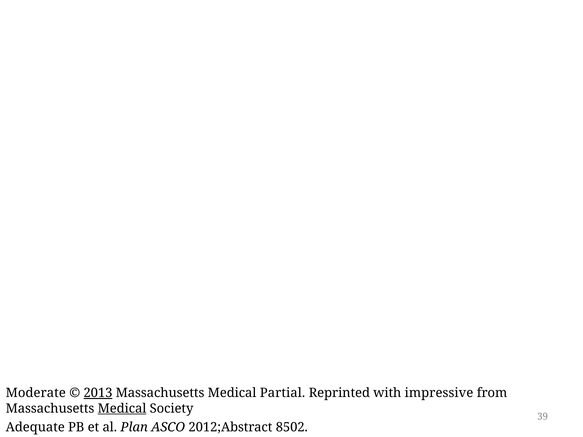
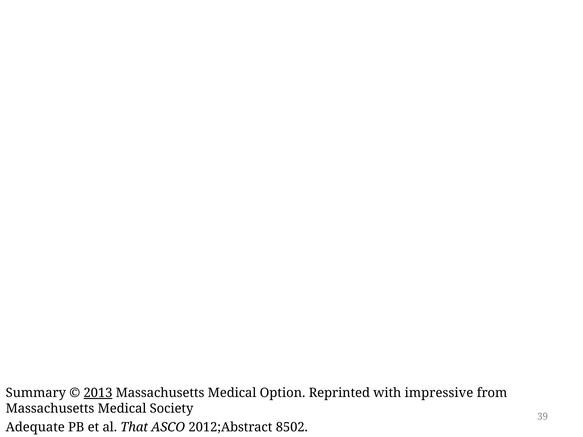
Moderate: Moderate -> Summary
Partial: Partial -> Option
Medical at (122, 409) underline: present -> none
Plan: Plan -> That
